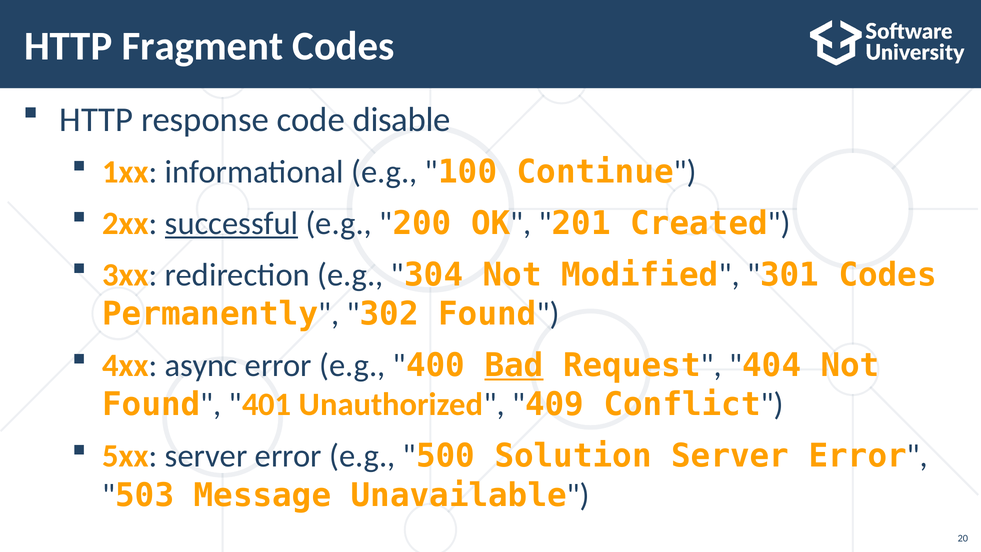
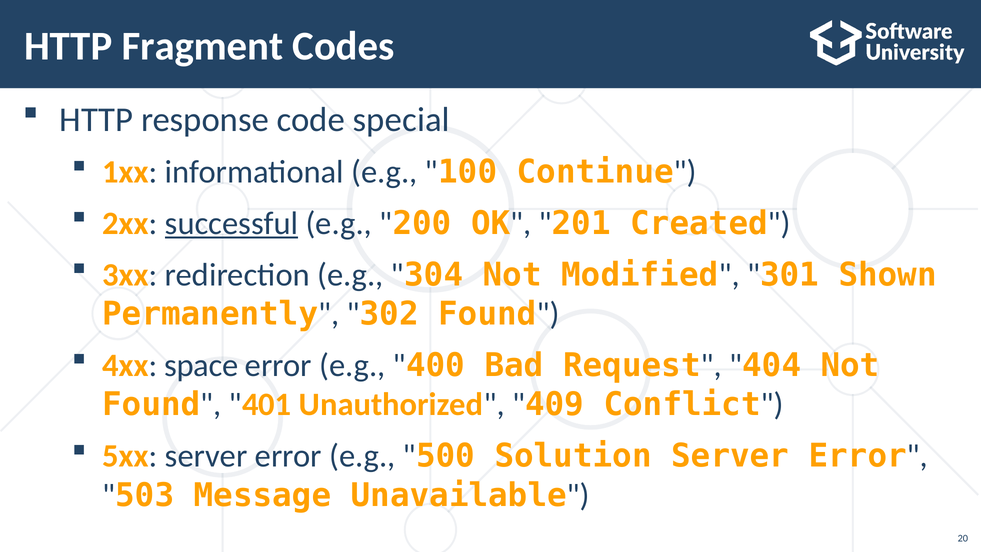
disable: disable -> special
301 Codes: Codes -> Shown
async: async -> space
Bad underline: present -> none
